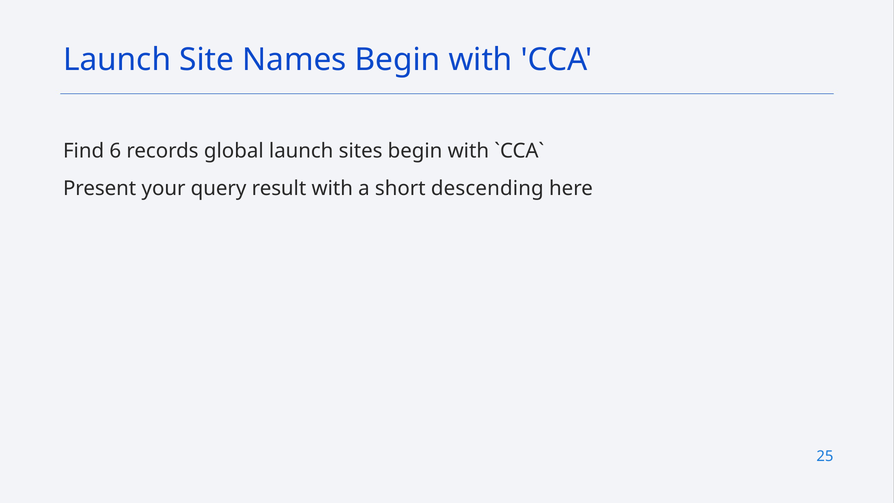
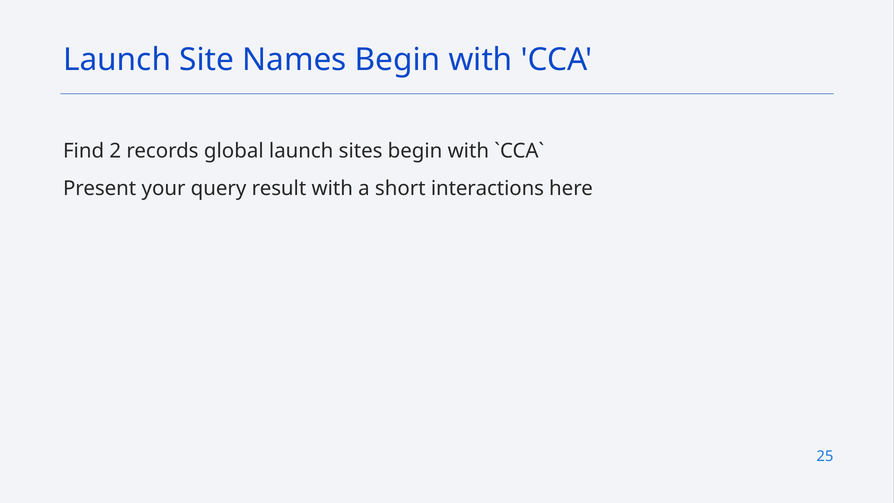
6: 6 -> 2
descending: descending -> interactions
